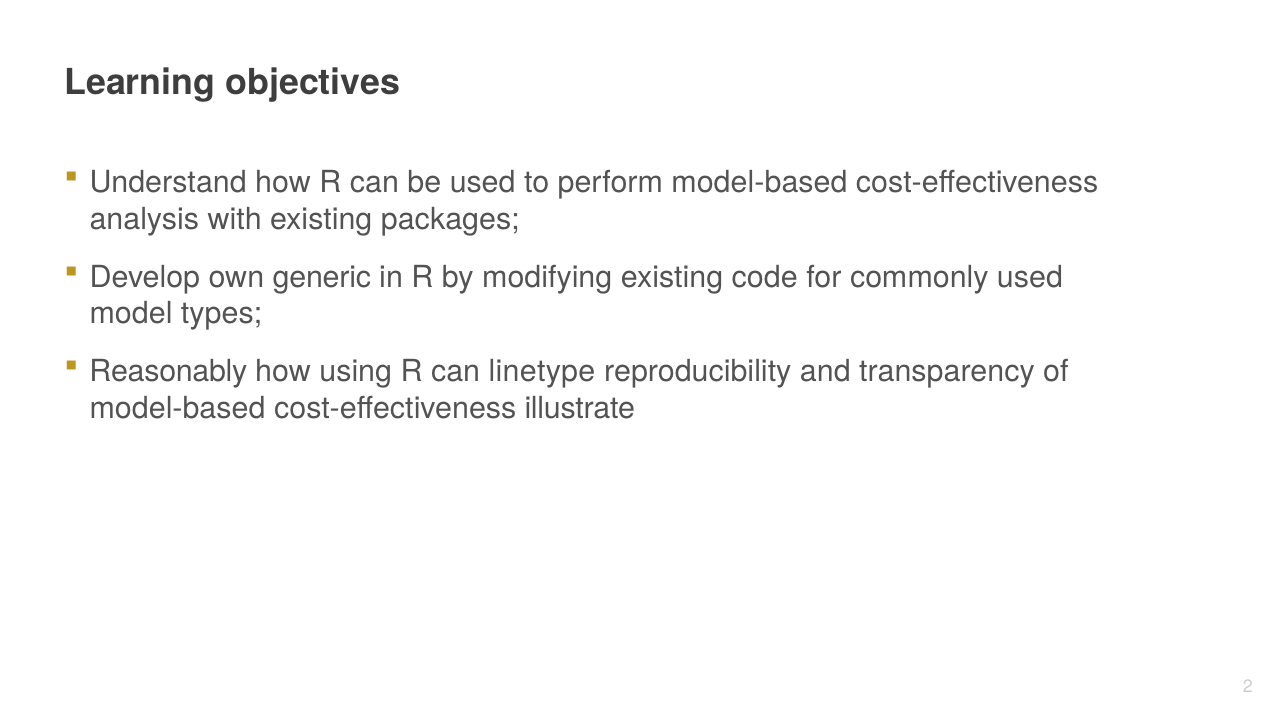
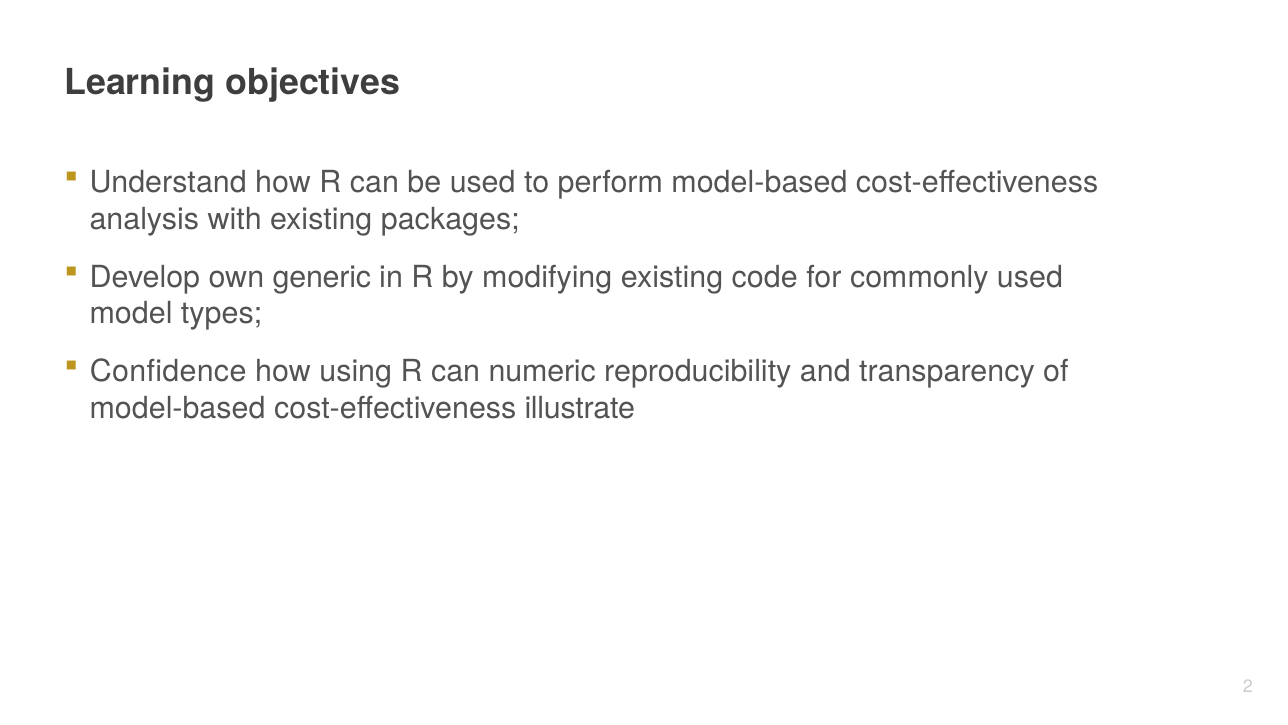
Reasonably: Reasonably -> Confidence
linetype: linetype -> numeric
